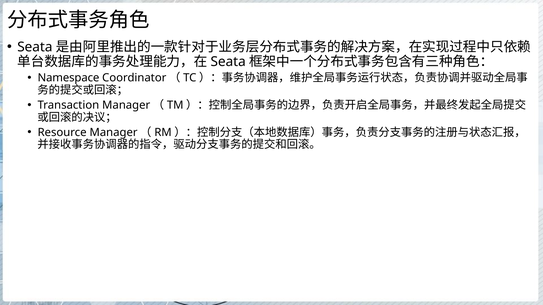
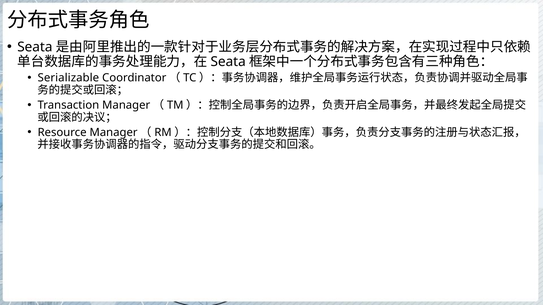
Namespace: Namespace -> Serializable
